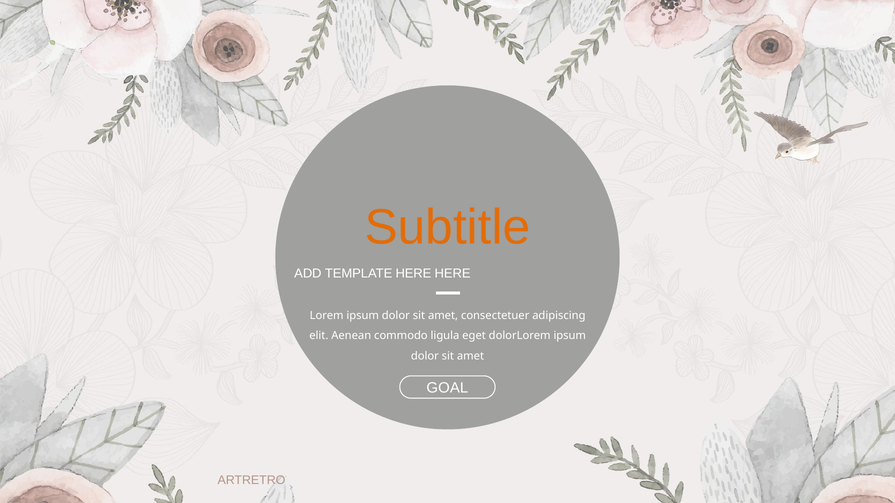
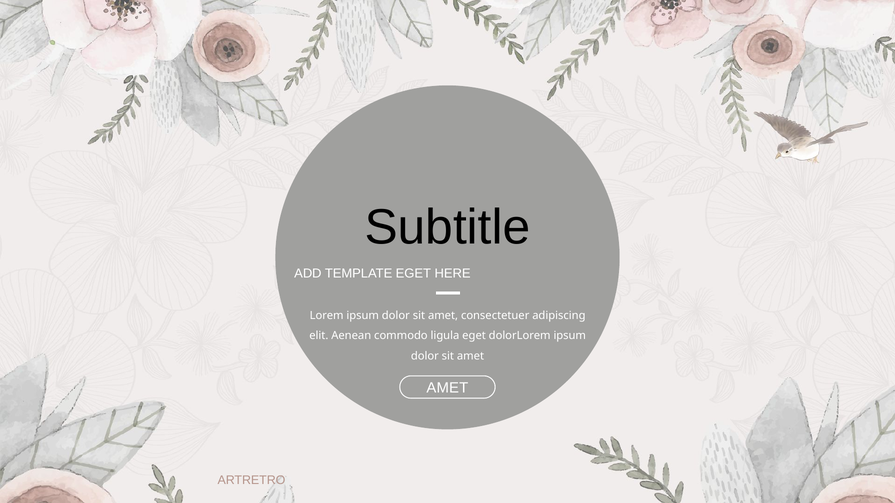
Subtitle colour: orange -> black
TEMPLATE HERE: HERE -> EGET
GOAL at (447, 388): GOAL -> AMET
